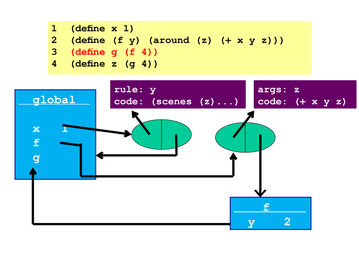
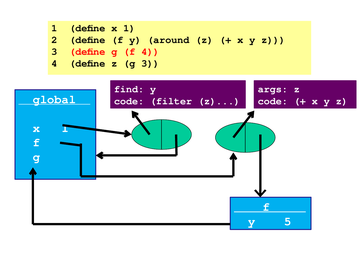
g 4: 4 -> 3
rule: rule -> find
scenes: scenes -> filter
y 2: 2 -> 5
